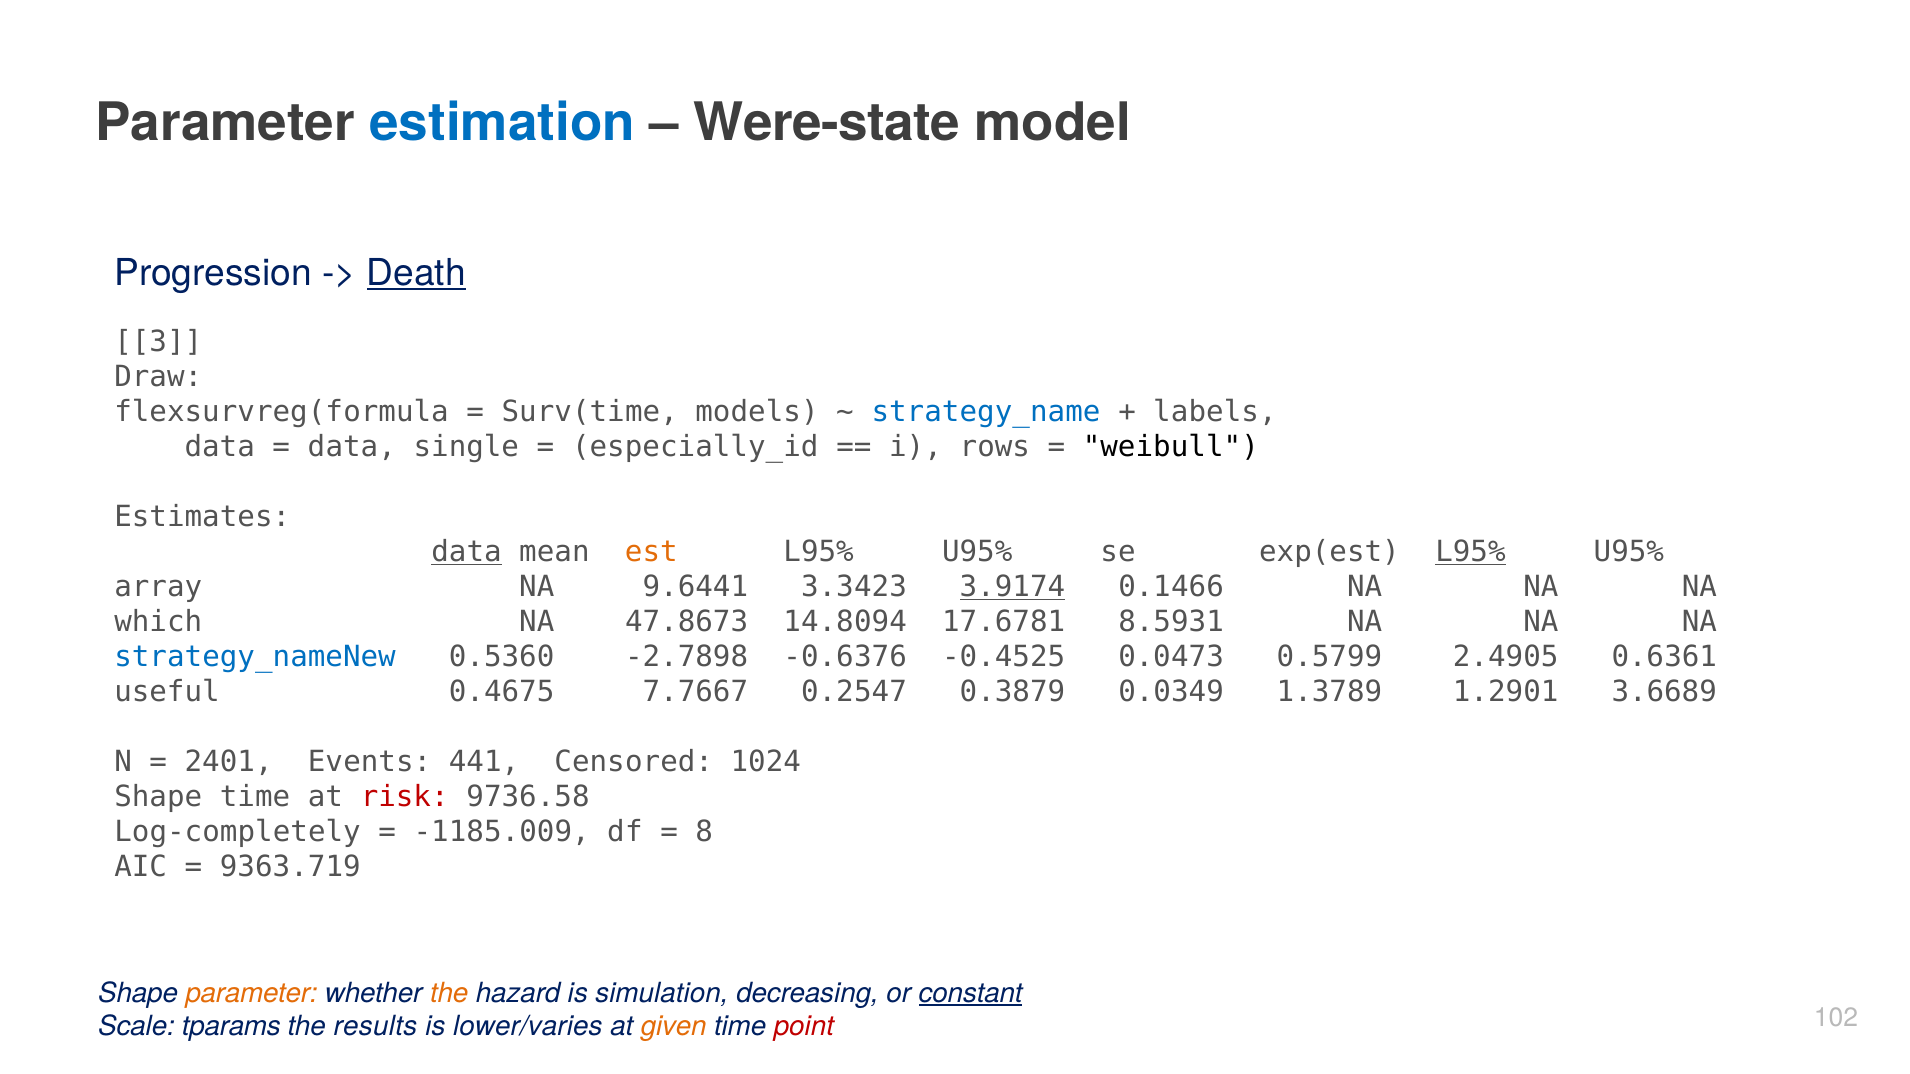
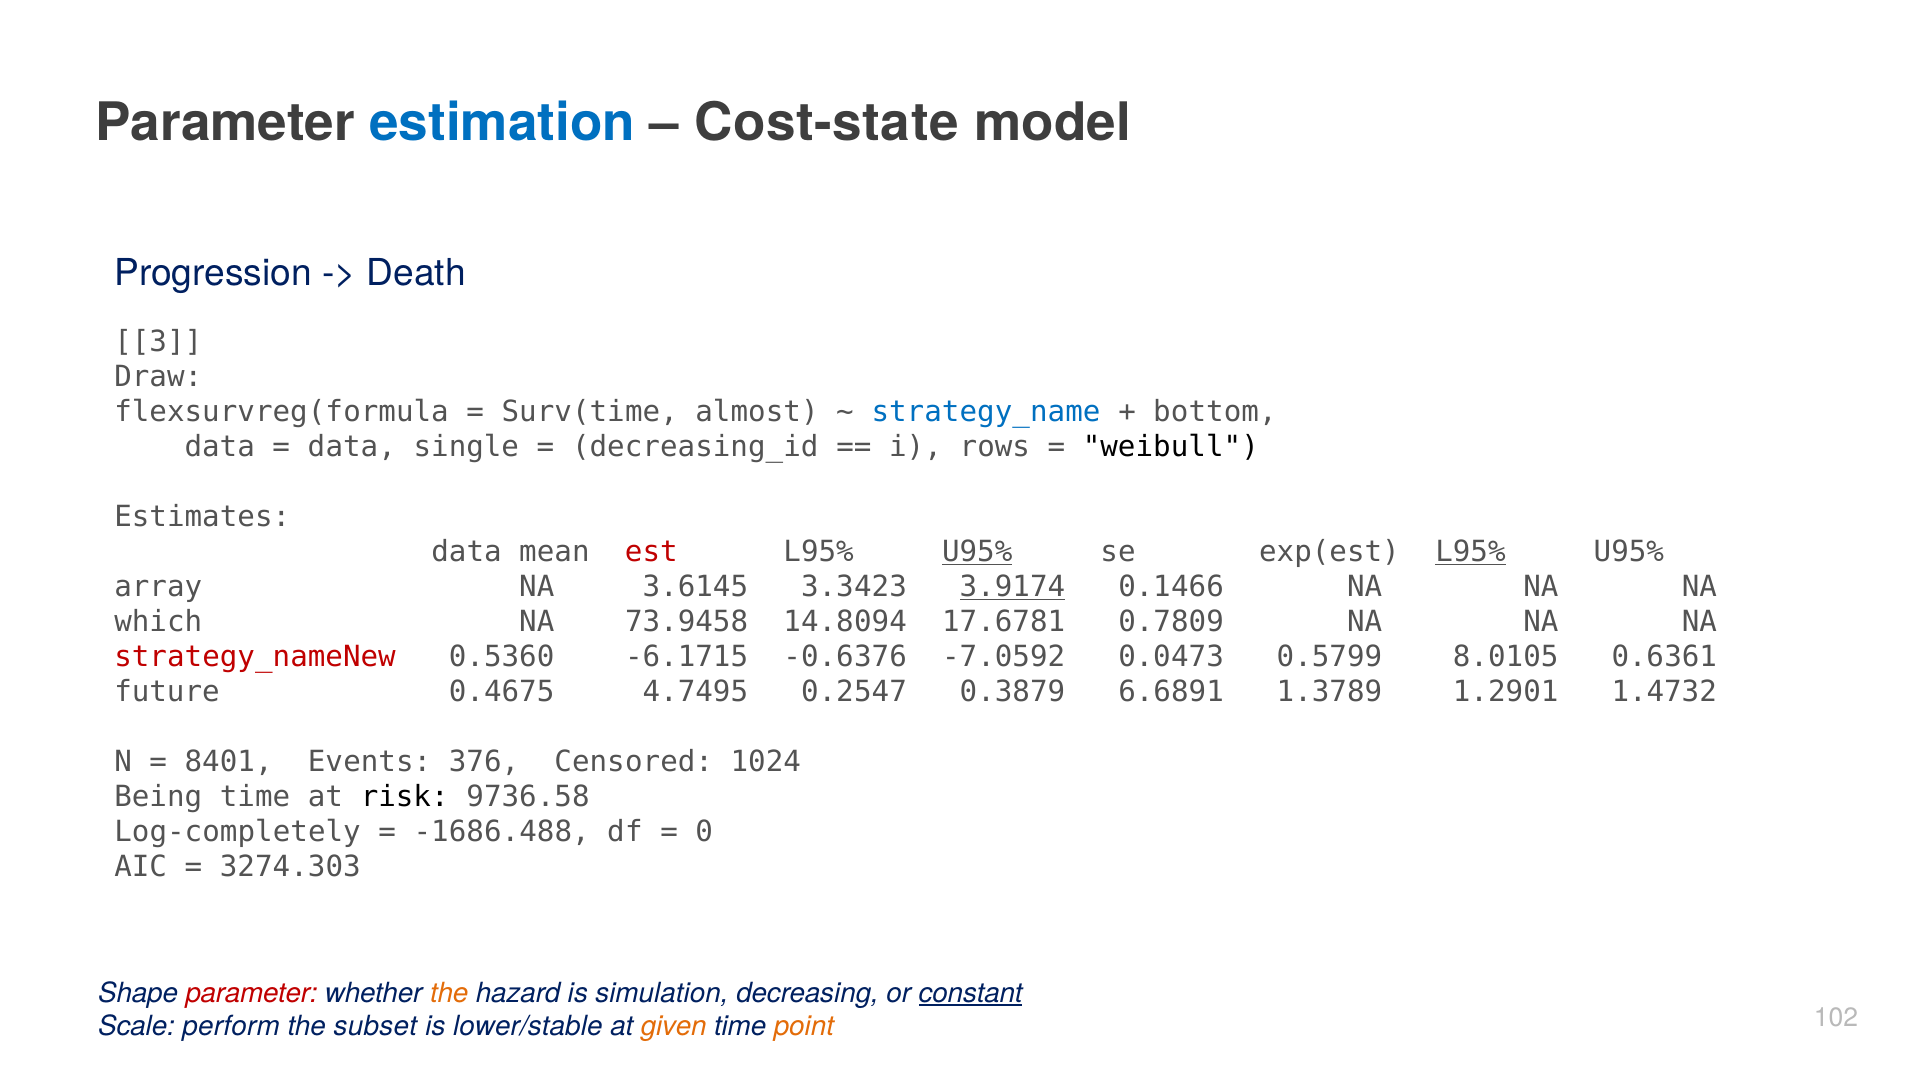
Were-state: Were-state -> Cost-state
Death underline: present -> none
models: models -> almost
labels: labels -> bottom
especially_id: especially_id -> decreasing_id
data at (466, 552) underline: present -> none
est colour: orange -> red
U95% at (977, 552) underline: none -> present
9.6441: 9.6441 -> 3.6145
47.8673: 47.8673 -> 73.9458
8.5931: 8.5931 -> 0.7809
strategy_nameNew colour: blue -> red
-2.7898: -2.7898 -> -6.1715
-0.4525: -0.4525 -> -7.0592
2.4905: 2.4905 -> 8.0105
useful: useful -> future
7.7667: 7.7667 -> 4.7495
0.0349: 0.0349 -> 6.6891
3.6689: 3.6689 -> 1.4732
2401: 2401 -> 8401
441: 441 -> 376
Shape at (158, 797): Shape -> Being
risk colour: red -> black
-1185.009: -1185.009 -> -1686.488
8: 8 -> 0
9363.719: 9363.719 -> 3274.303
parameter at (252, 993) colour: orange -> red
tparams: tparams -> perform
results: results -> subset
lower/varies: lower/varies -> lower/stable
point colour: red -> orange
